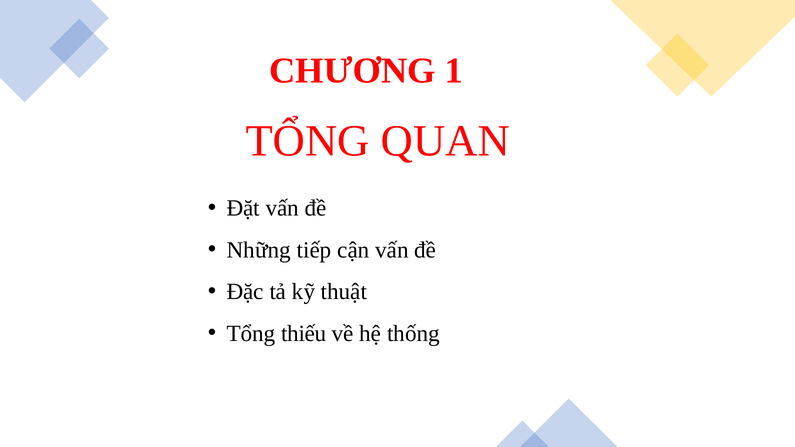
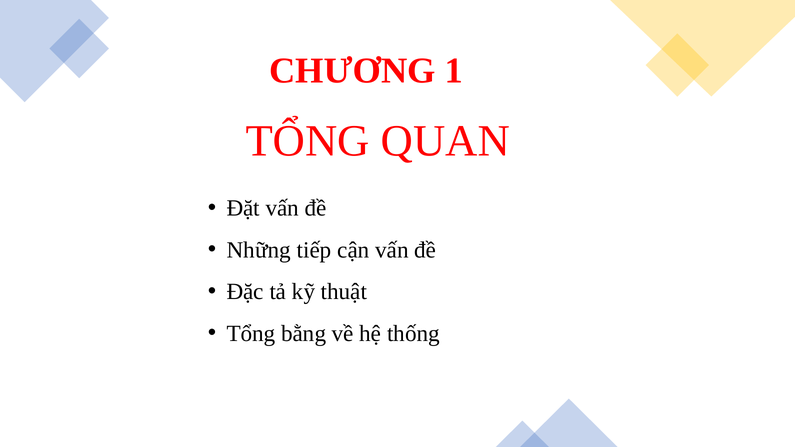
thiếu: thiếu -> bằng
